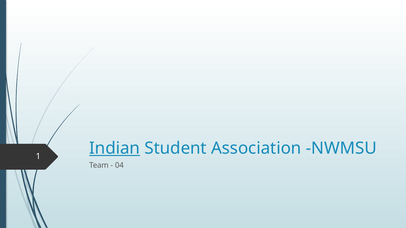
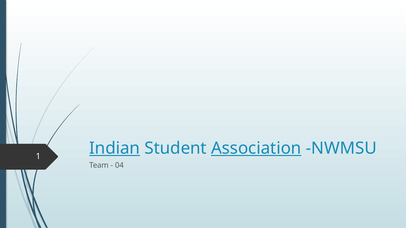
Association underline: none -> present
